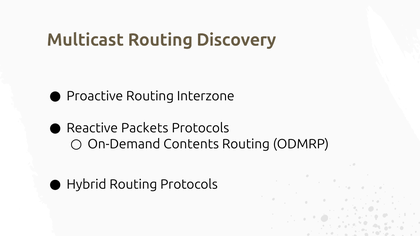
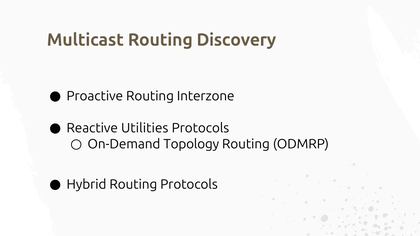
Packets: Packets -> Utilities
Contents: Contents -> Topology
